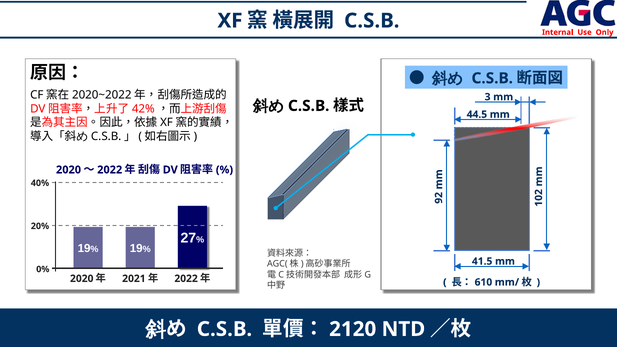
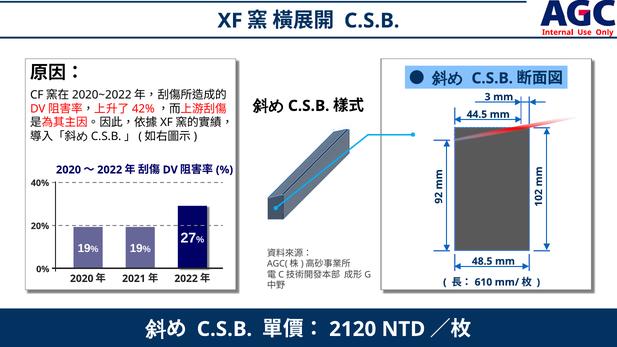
41.5: 41.5 -> 48.5
